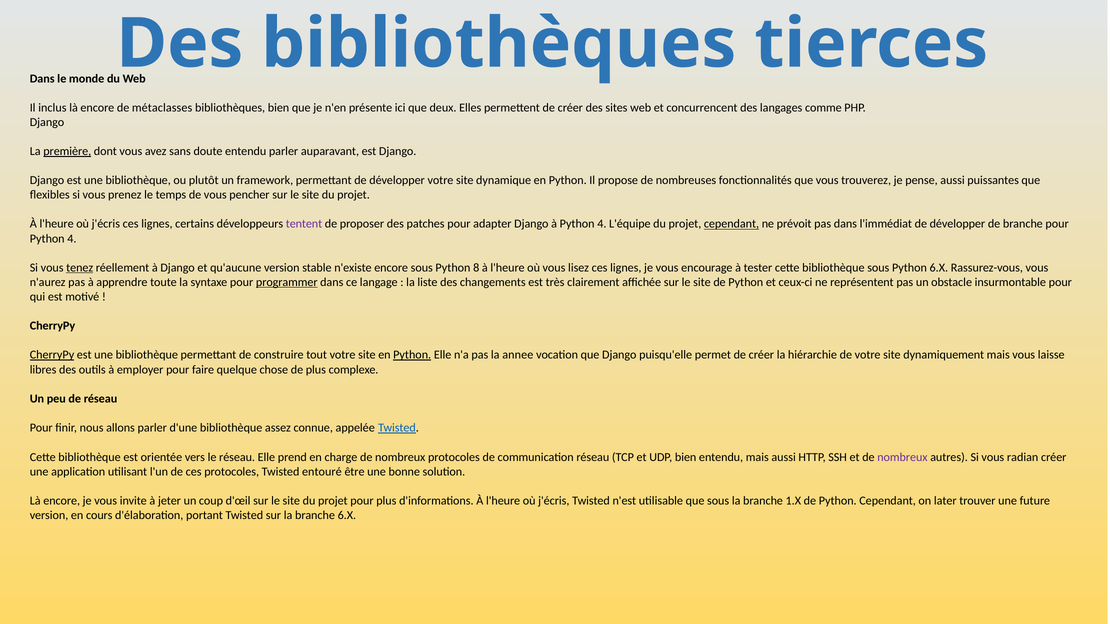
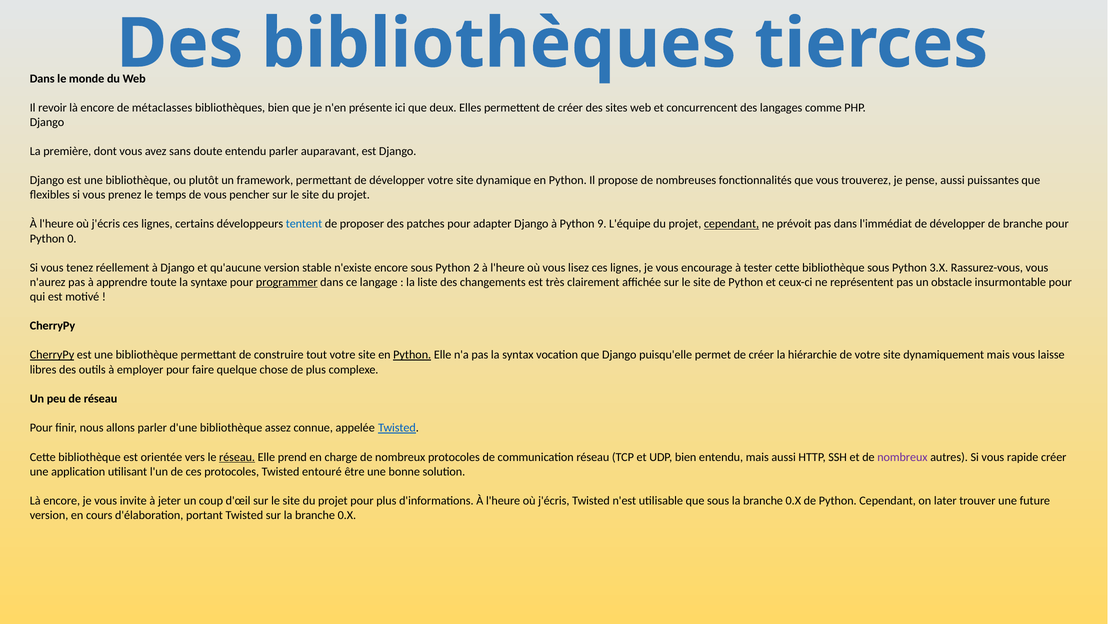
inclus: inclus -> revoir
première underline: present -> none
tentent colour: purple -> blue
à Python 4: 4 -> 9
4 at (72, 239): 4 -> 0
tenez underline: present -> none
8: 8 -> 2
Python 6.X: 6.X -> 3.X
annee: annee -> syntax
réseau at (237, 457) underline: none -> present
radian: radian -> rapide
sous la branche 1.X: 1.X -> 0.X
sur la branche 6.X: 6.X -> 0.X
